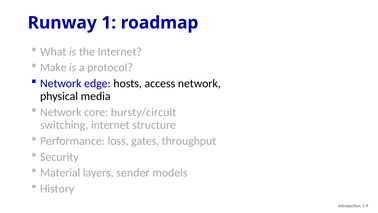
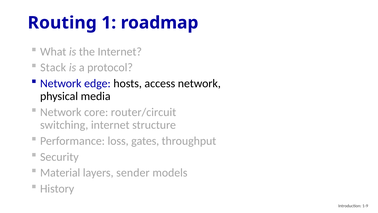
Runway: Runway -> Routing
Make: Make -> Stack
bursty/circuit: bursty/circuit -> router/circuit
